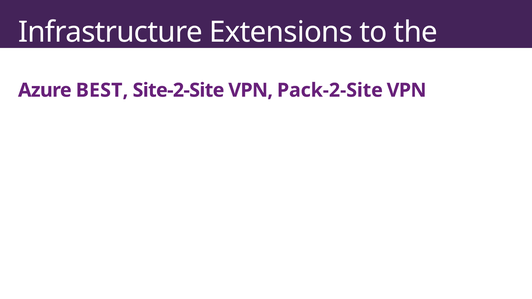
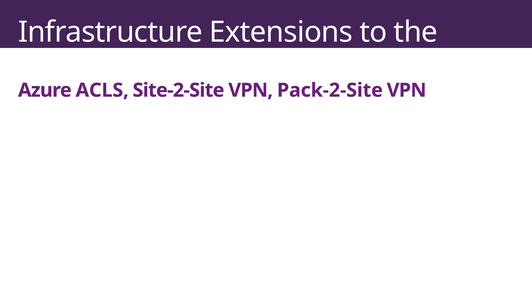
BEST: BEST -> ACLS
